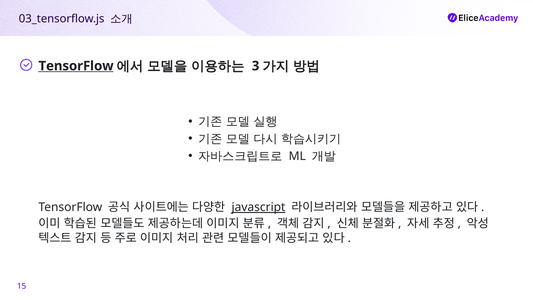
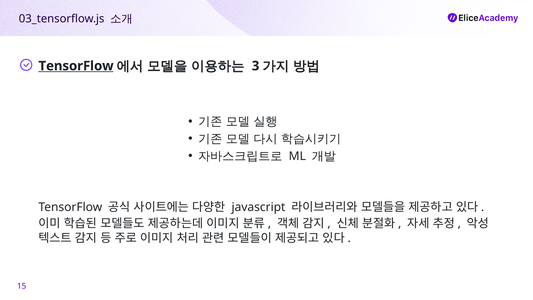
javascript underline: present -> none
